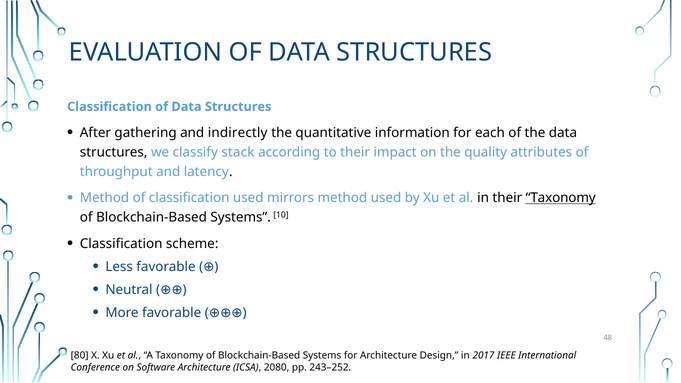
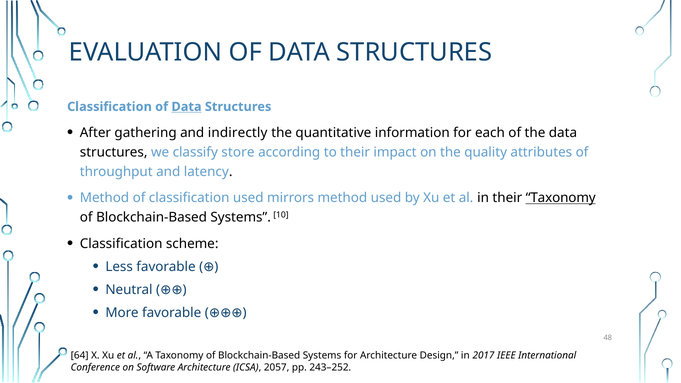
Data at (186, 107) underline: none -> present
stack: stack -> store
80: 80 -> 64
2080: 2080 -> 2057
